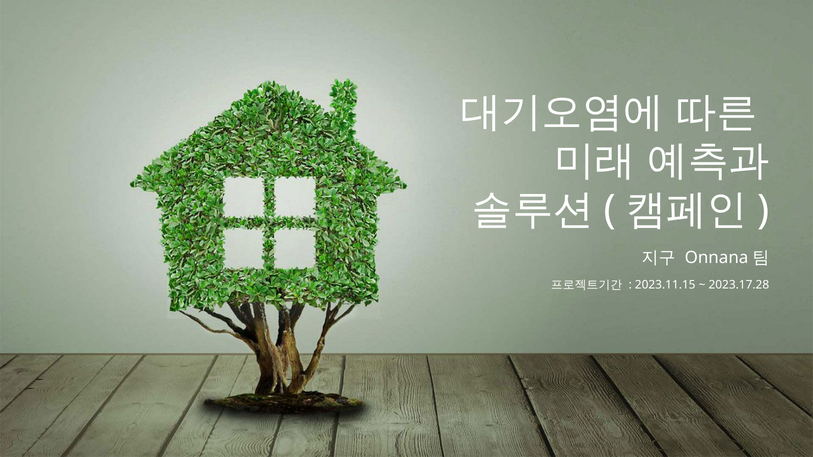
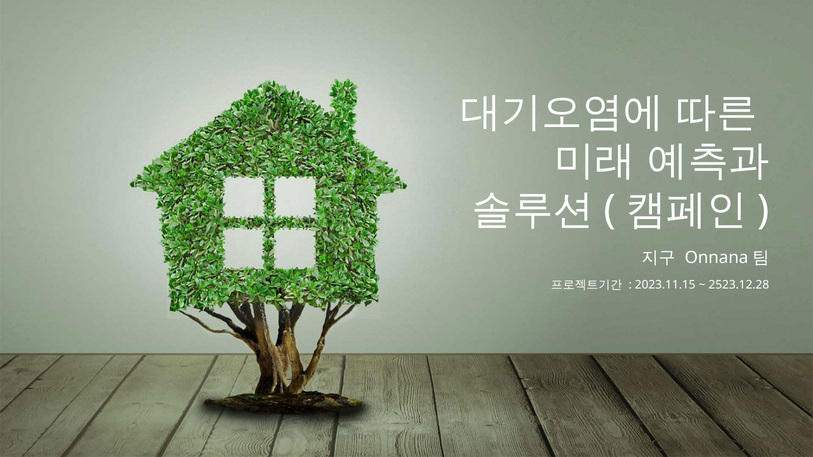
2023.17.28: 2023.17.28 -> 2523.12.28
